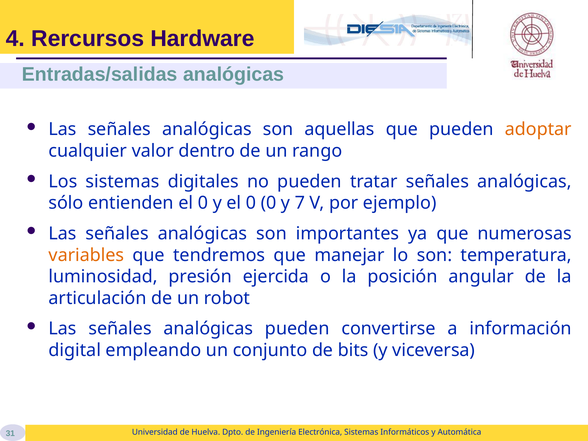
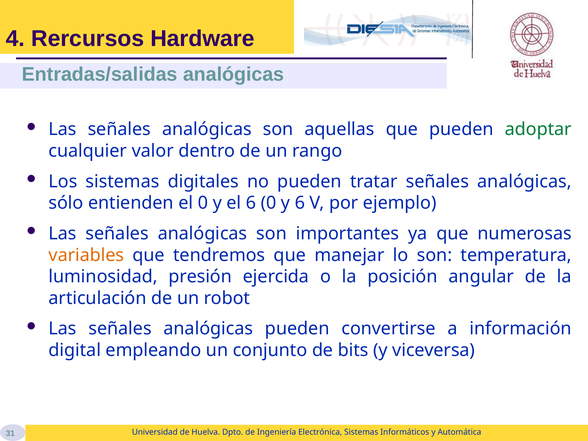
adoptar colour: orange -> green
y el 0: 0 -> 6
y 7: 7 -> 6
